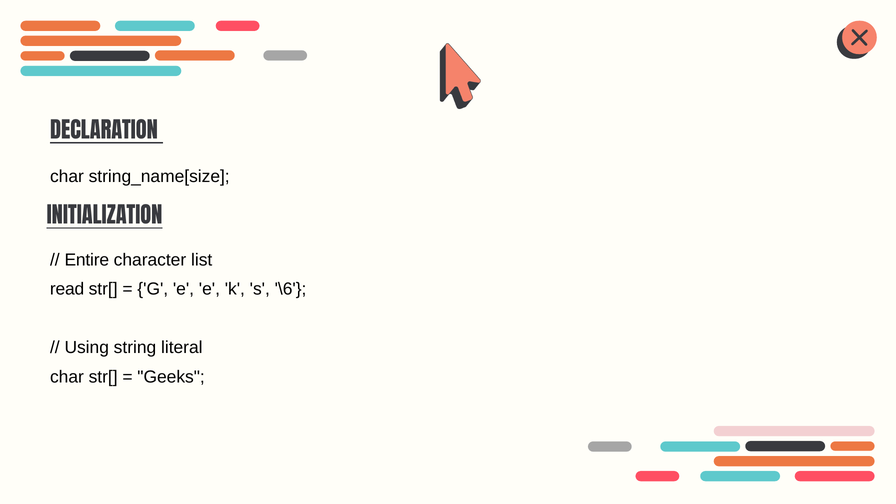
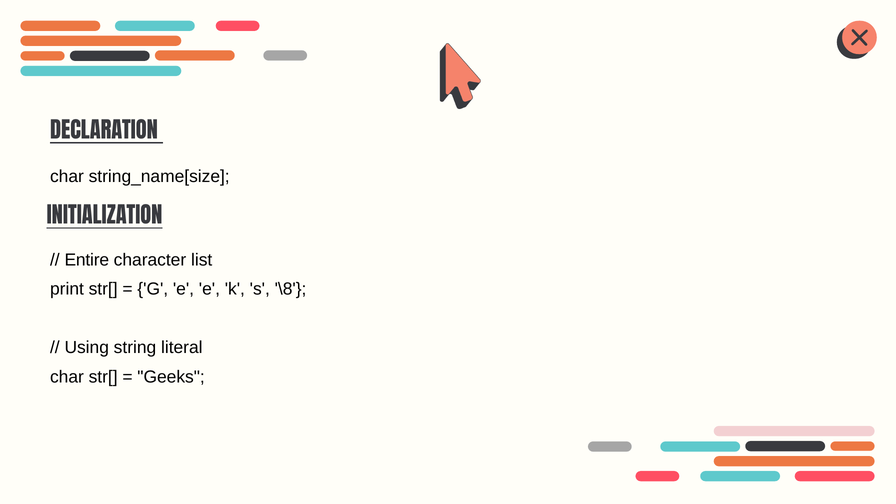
read: read -> print
\6: \6 -> \8
